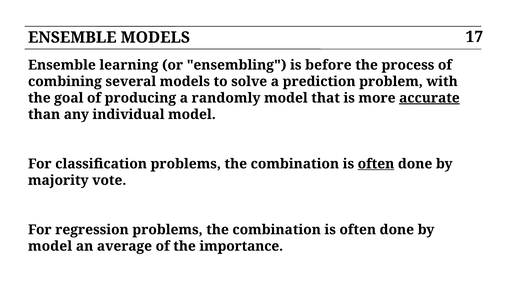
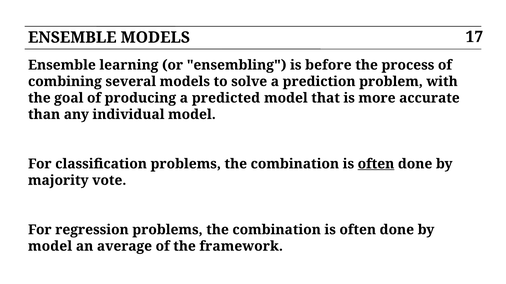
randomly: randomly -> predicted
accurate underline: present -> none
importance: importance -> framework
